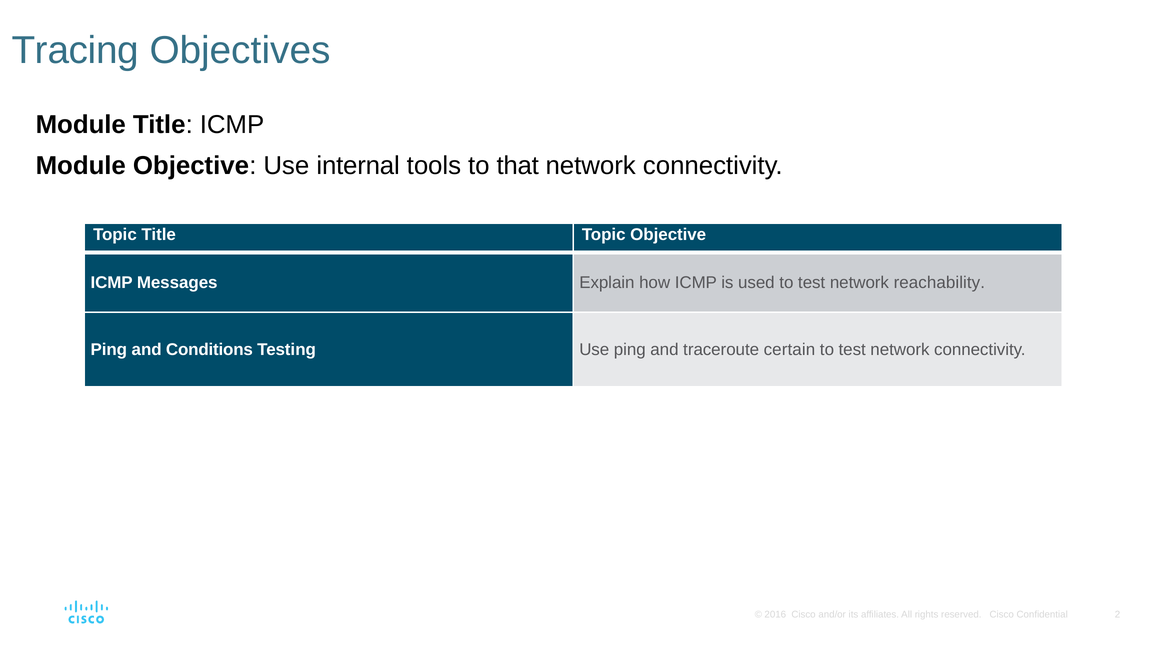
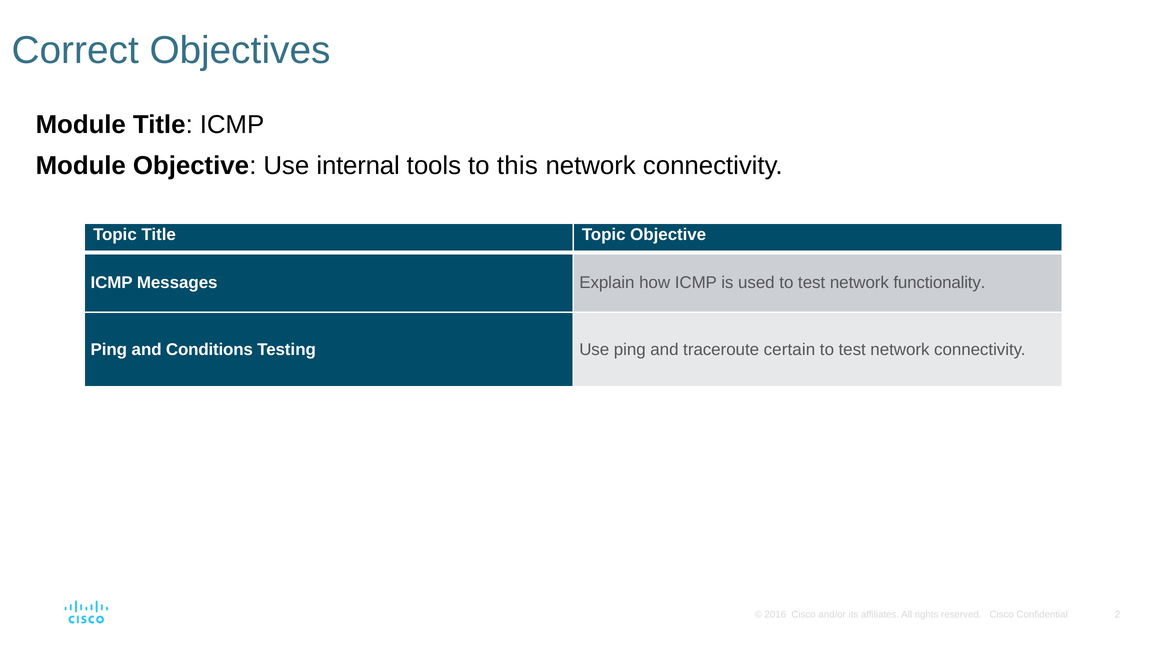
Tracing: Tracing -> Correct
that: that -> this
reachability: reachability -> functionality
